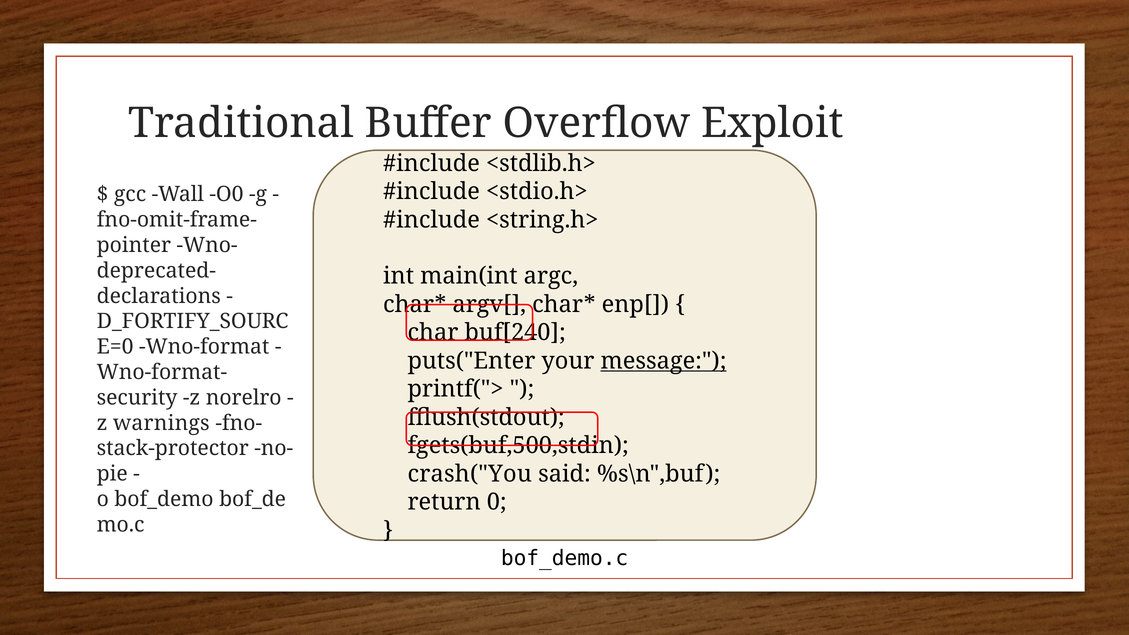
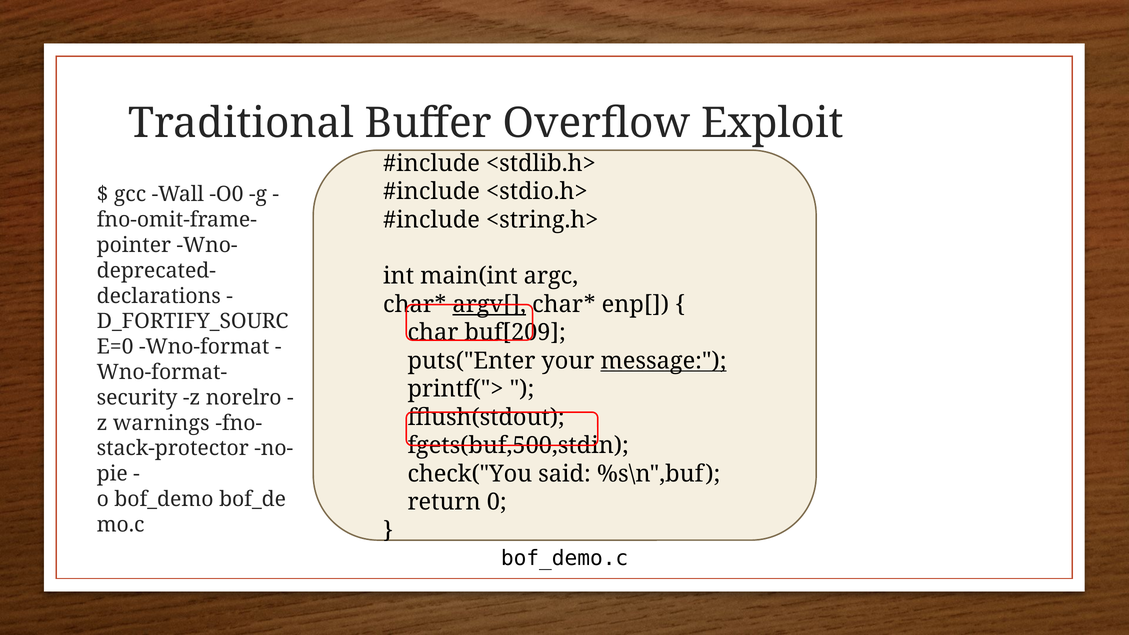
argv[ underline: none -> present
buf[240: buf[240 -> buf[209
crash("You: crash("You -> check("You
